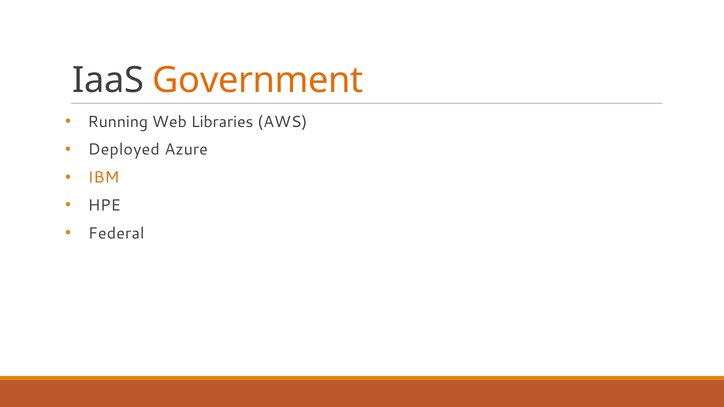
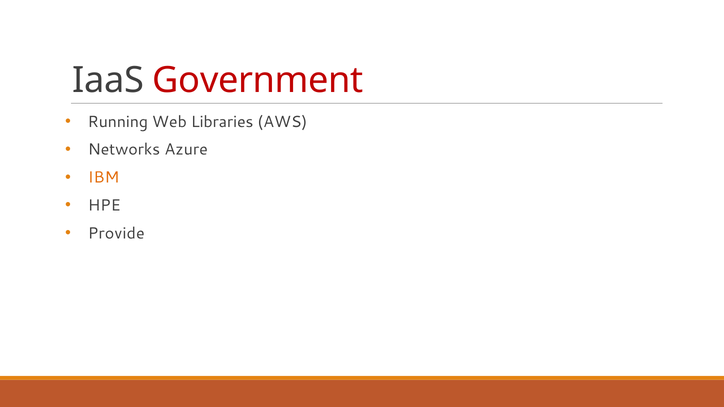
Government colour: orange -> red
Deployed: Deployed -> Networks
Federal: Federal -> Provide
